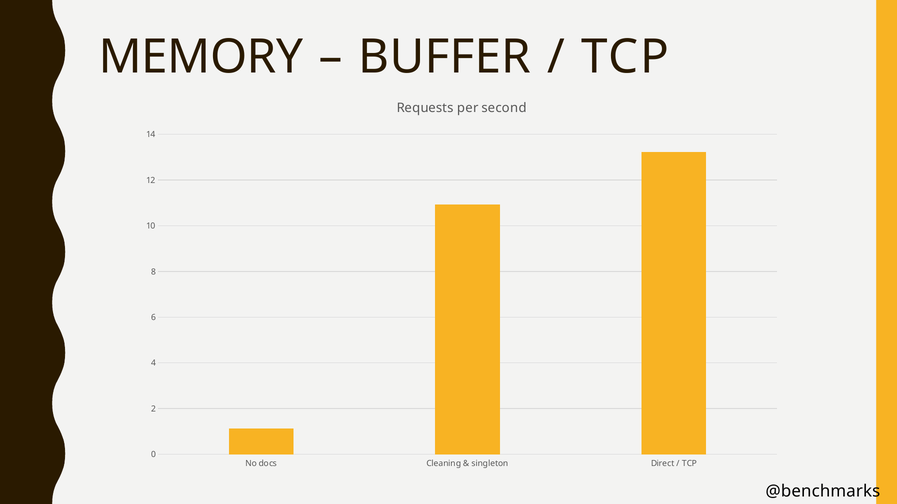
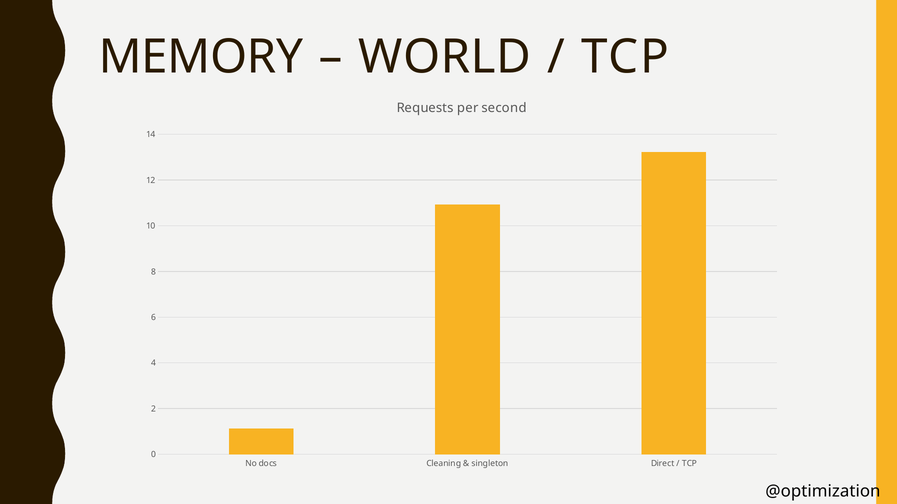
BUFFER: BUFFER -> WORLD
@benchmarks: @benchmarks -> @optimization
